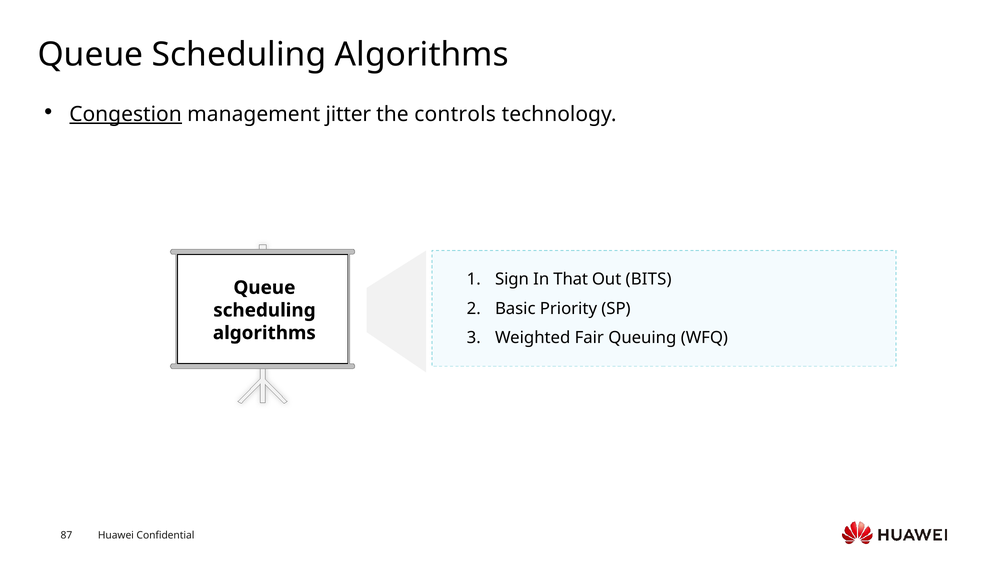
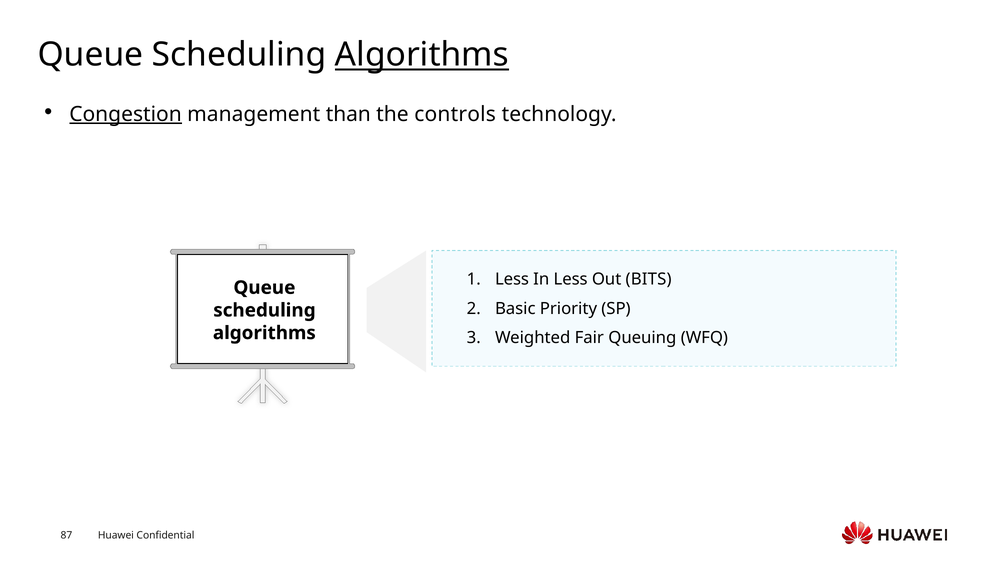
Algorithms at (422, 55) underline: none -> present
jitter: jitter -> than
Sign at (512, 279): Sign -> Less
In That: That -> Less
